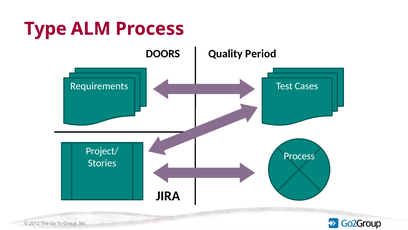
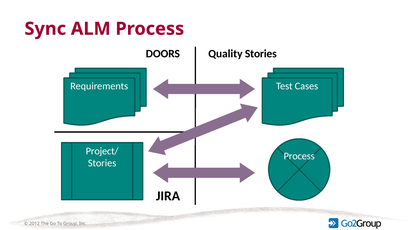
Type: Type -> Sync
Quality Period: Period -> Stories
